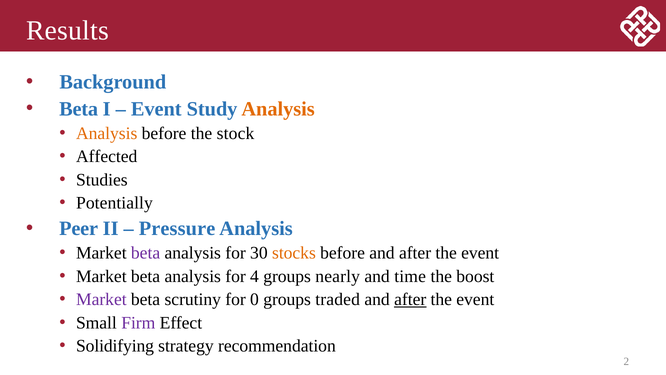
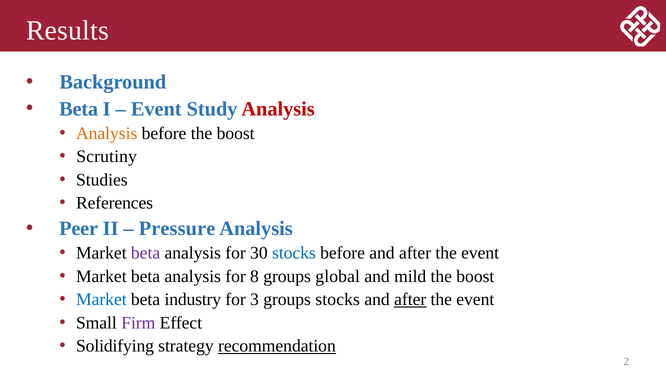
Analysis at (278, 109) colour: orange -> red
before the stock: stock -> boost
Affected: Affected -> Scrutiny
Potentially: Potentially -> References
stocks at (294, 253) colour: orange -> blue
4: 4 -> 8
nearly: nearly -> global
time: time -> mild
Market at (101, 299) colour: purple -> blue
scrutiny: scrutiny -> industry
0: 0 -> 3
groups traded: traded -> stocks
recommendation underline: none -> present
